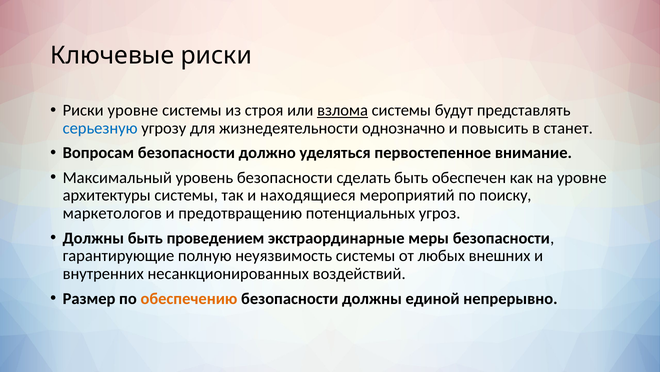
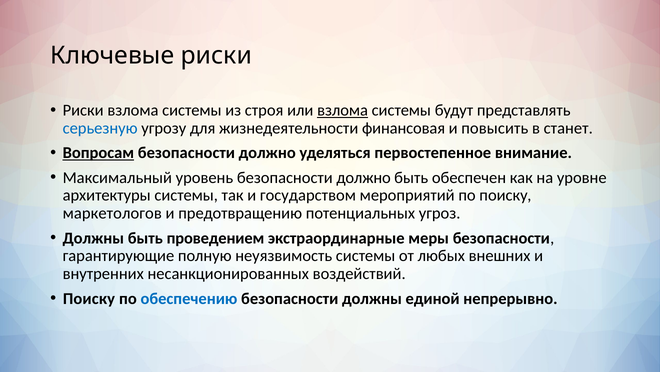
Риски уровне: уровне -> взлома
однозначно: однозначно -> финансовая
Вопросам underline: none -> present
уровень безопасности сделать: сделать -> должно
находящиеся: находящиеся -> государством
Размер at (89, 298): Размер -> Поиску
обеспечению colour: orange -> blue
